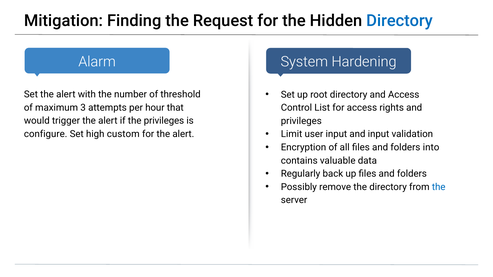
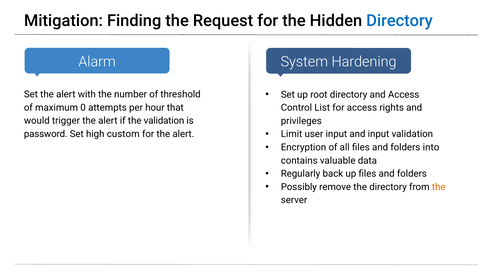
3: 3 -> 0
the privileges: privileges -> validation
configure: configure -> password
the at (439, 187) colour: blue -> orange
